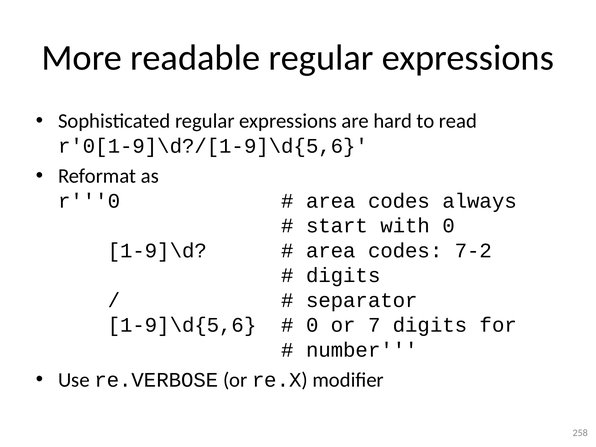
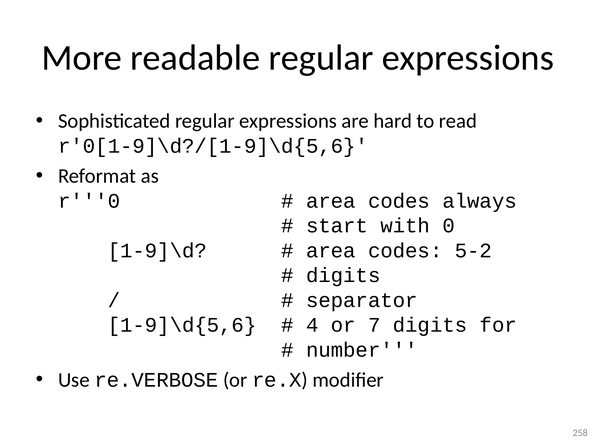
7-2: 7-2 -> 5-2
0 at (312, 325): 0 -> 4
